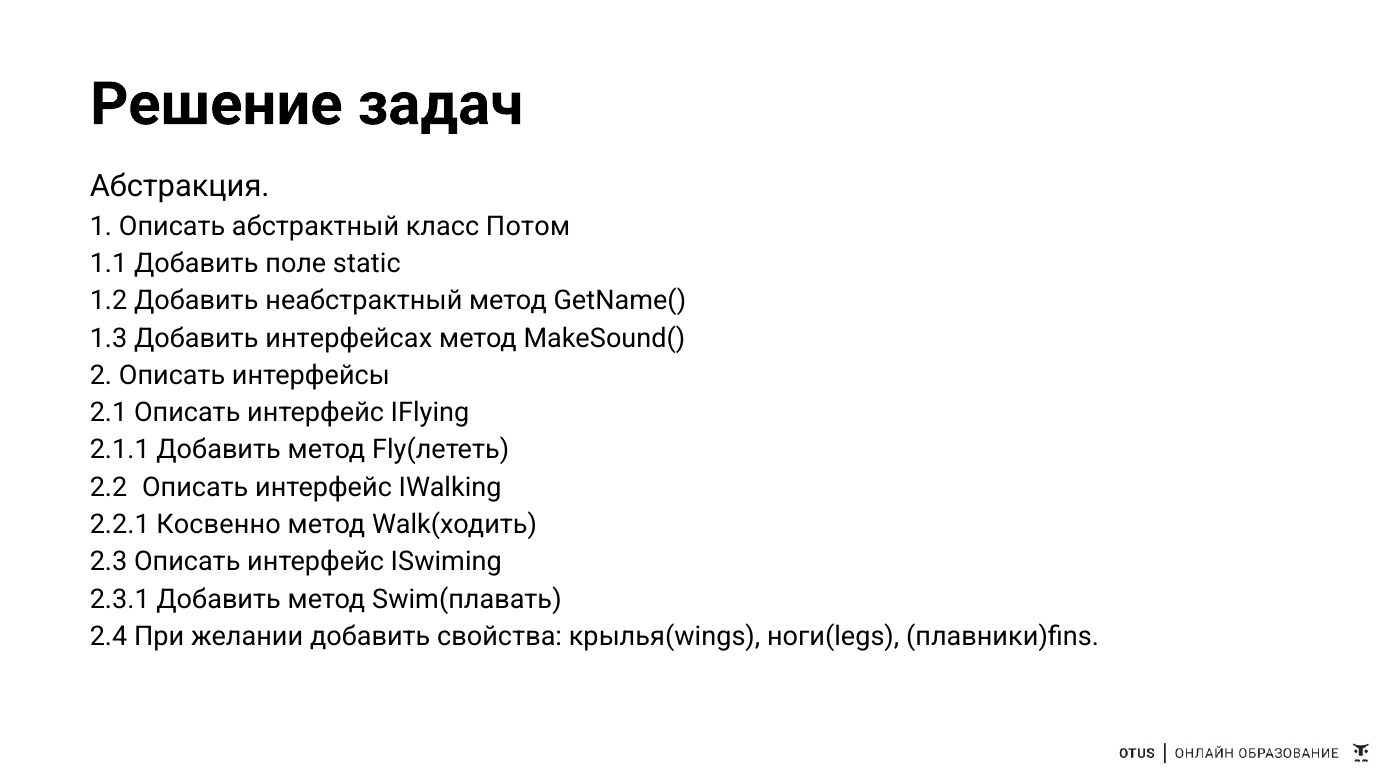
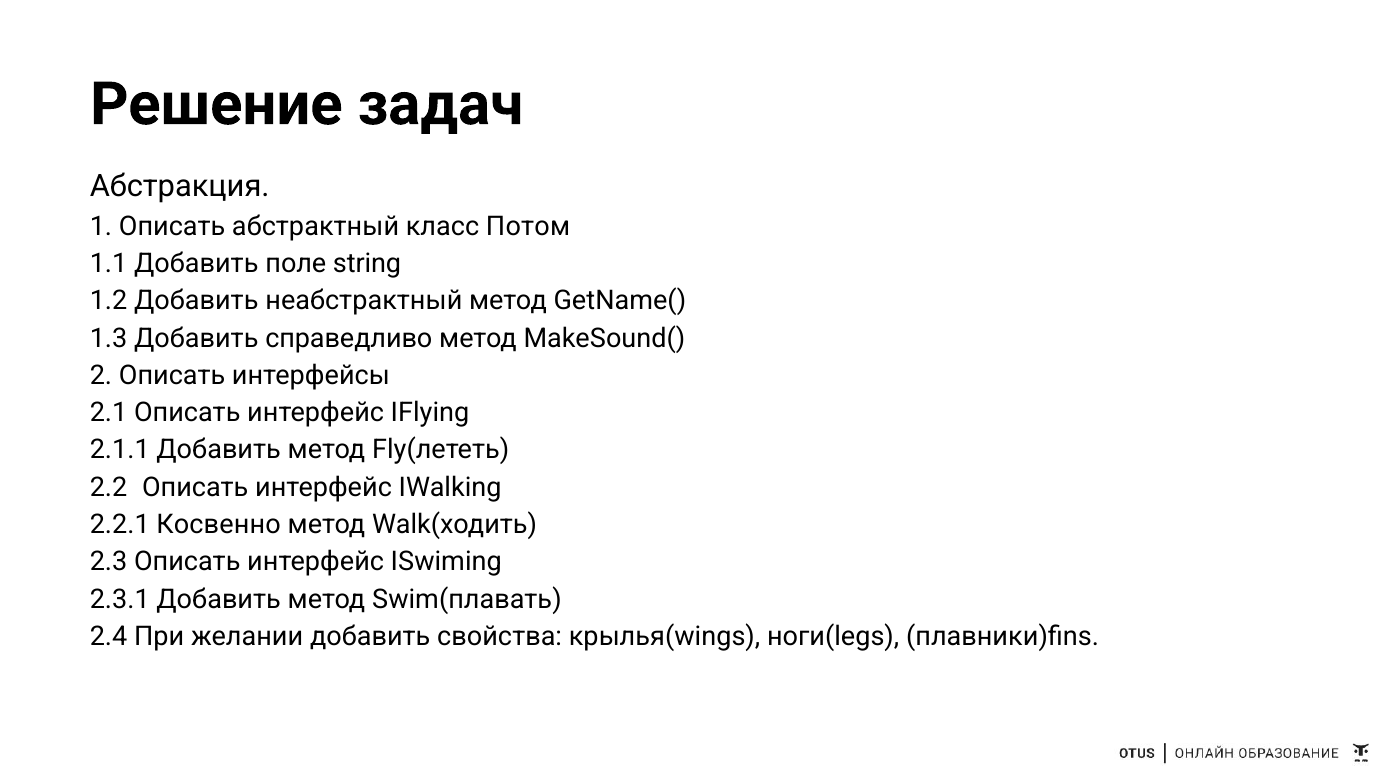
static: static -> string
интерфейсах: интерфейсах -> справедливо
